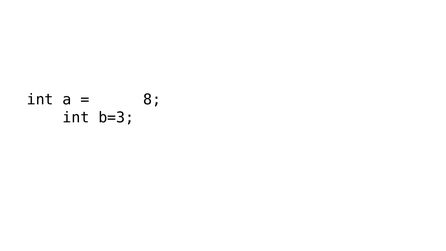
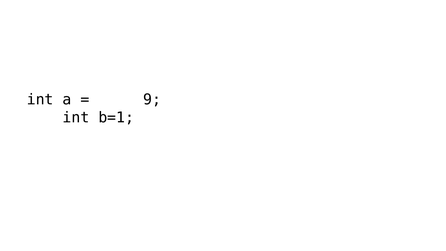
8: 8 -> 9
b=3: b=3 -> b=1
